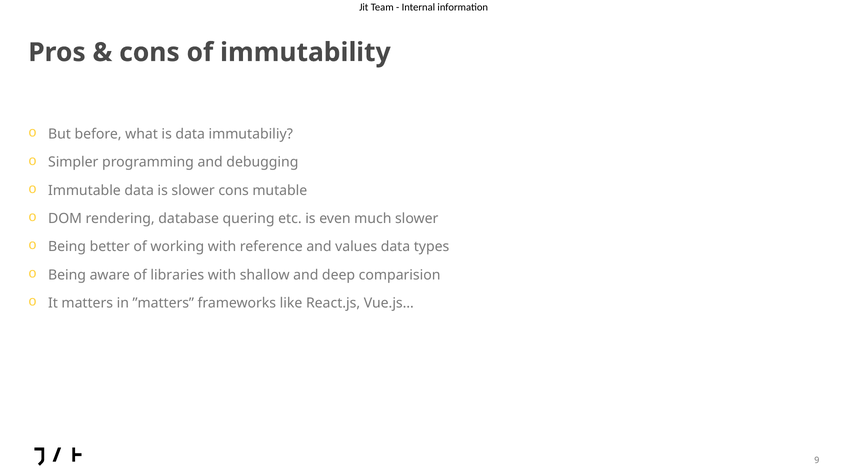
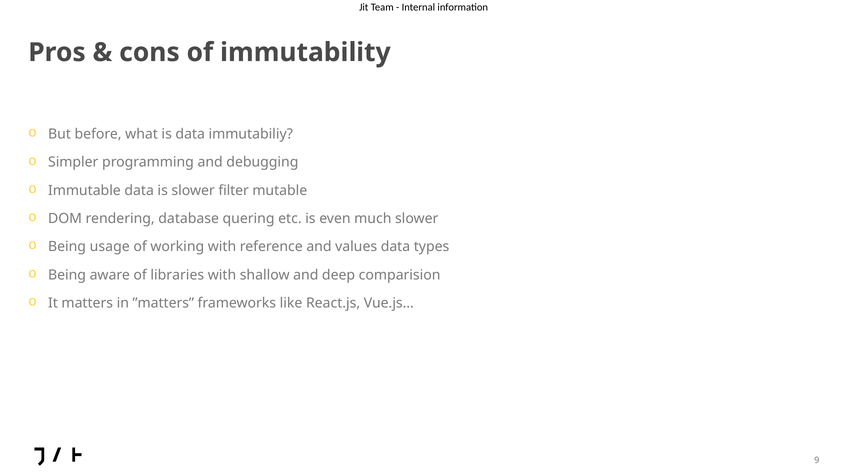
slower cons: cons -> filter
better: better -> usage
